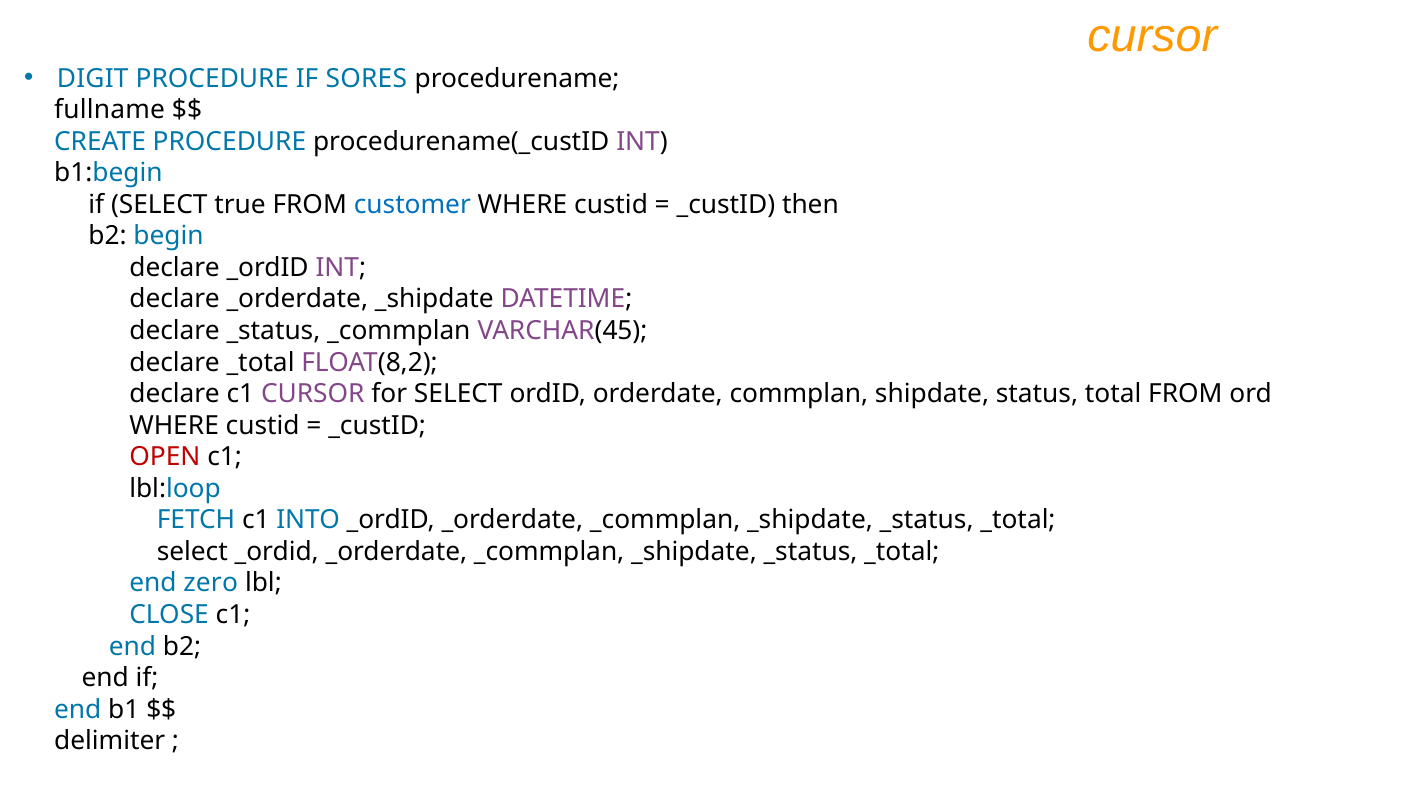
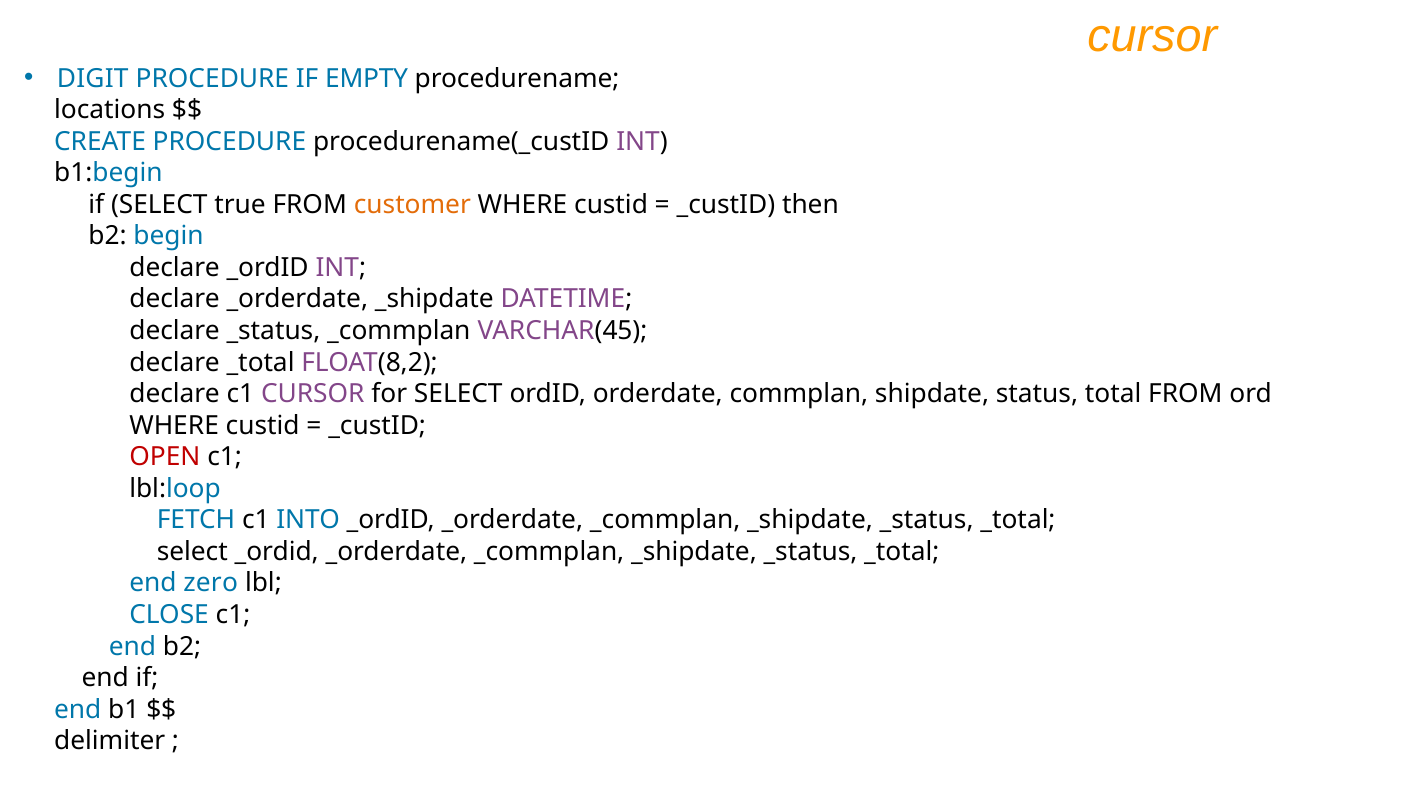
SORES: SORES -> EMPTY
fullname: fullname -> locations
customer colour: blue -> orange
